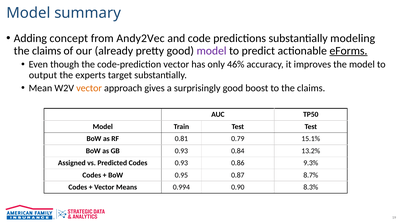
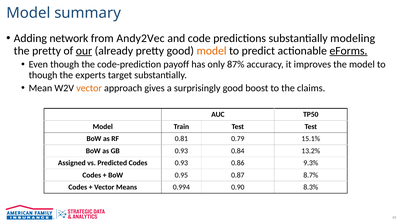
concept: concept -> network
claims at (47, 51): claims -> pretty
our underline: none -> present
model at (212, 51) colour: purple -> orange
code-prediction vector: vector -> payoff
46%: 46% -> 87%
output at (43, 75): output -> though
